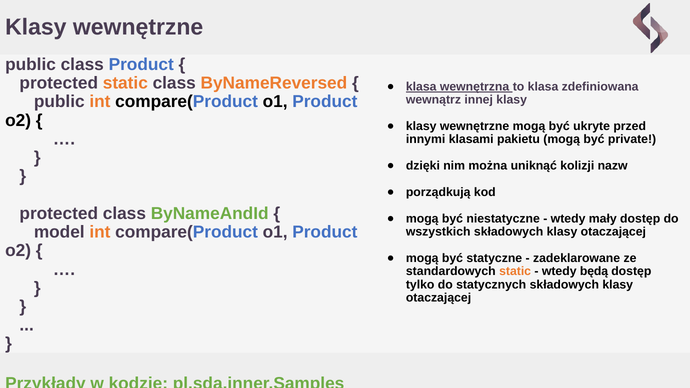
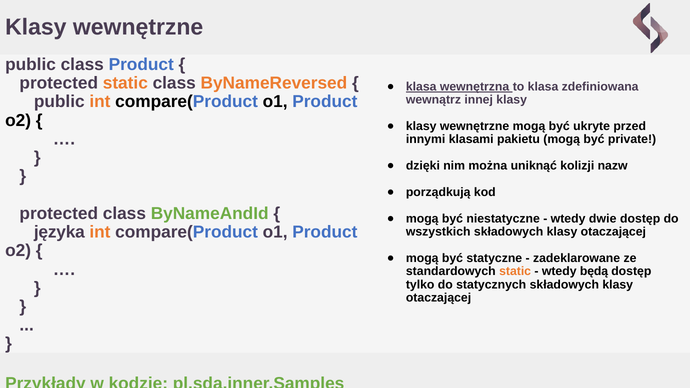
mały: mały -> dwie
model: model -> języka
